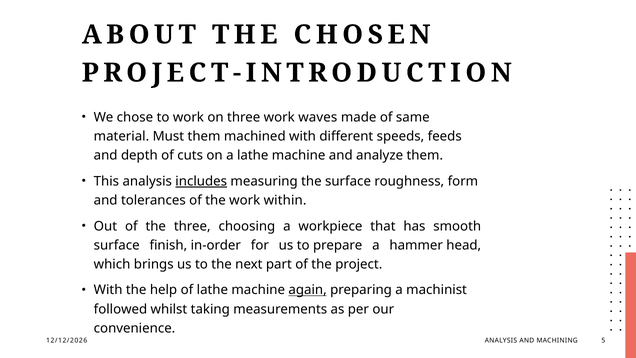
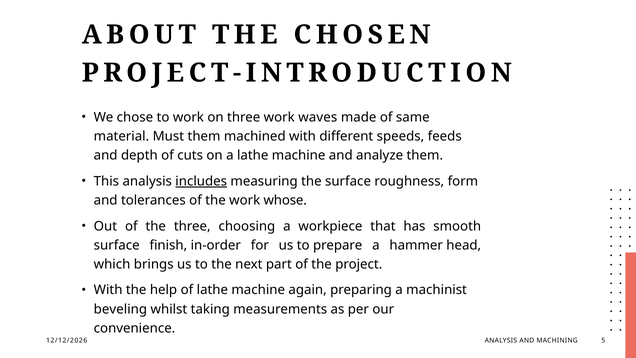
within: within -> whose
again underline: present -> none
followed: followed -> beveling
